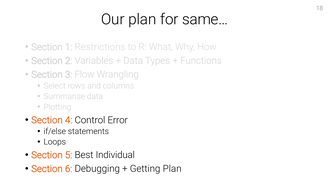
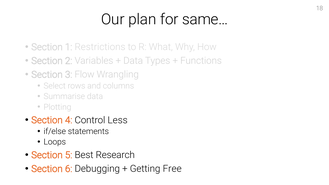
Error: Error -> Less
Individual: Individual -> Research
Getting Plan: Plan -> Free
